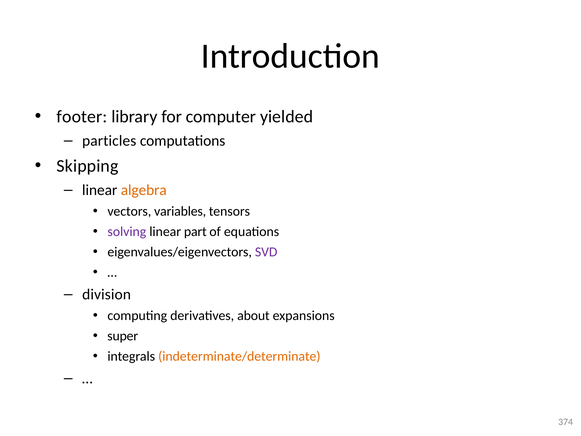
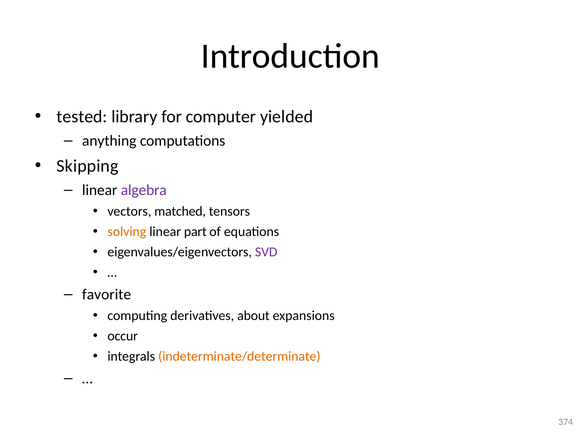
footer: footer -> tested
particles: particles -> anything
algebra colour: orange -> purple
variables: variables -> matched
solving colour: purple -> orange
division: division -> favorite
super: super -> occur
